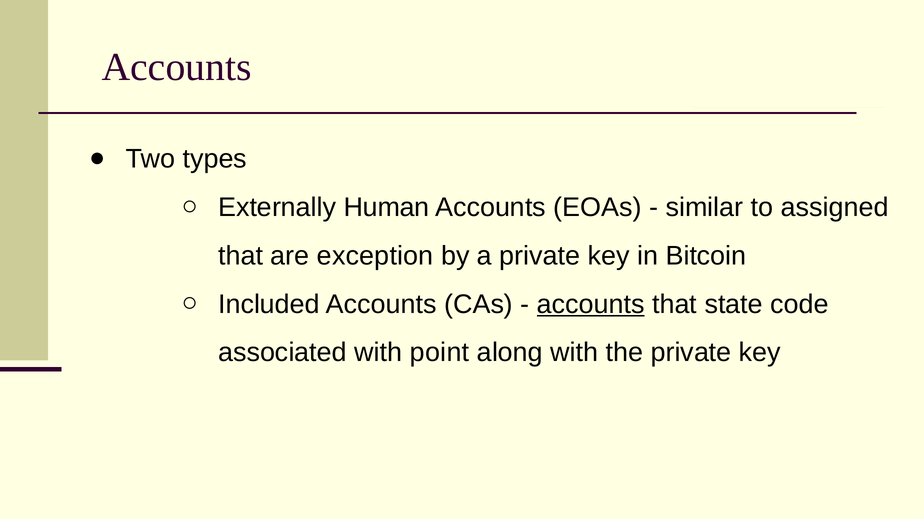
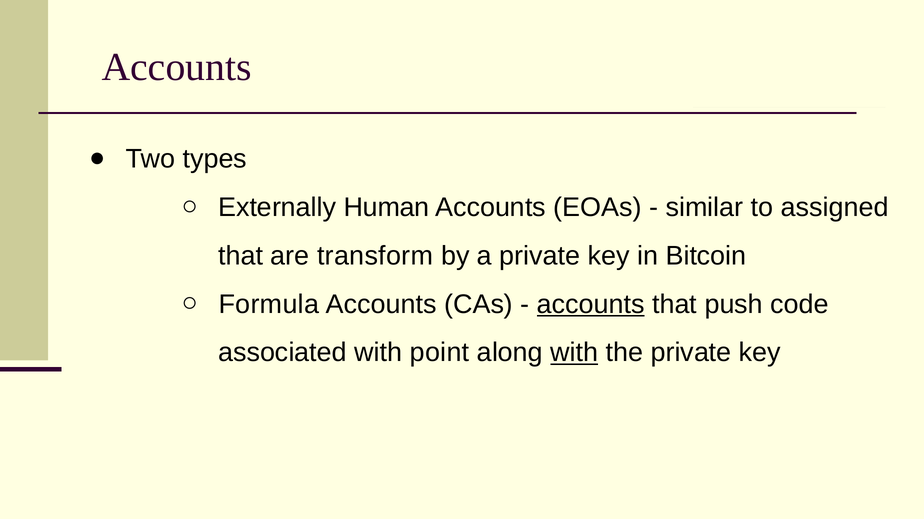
exception: exception -> transform
Included: Included -> Formula
state: state -> push
with at (574, 353) underline: none -> present
